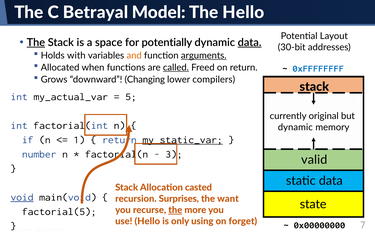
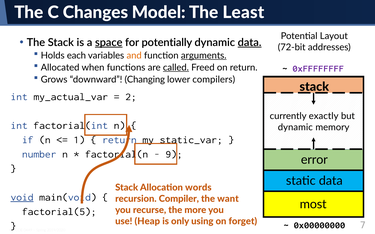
Betrayal: Betrayal -> Changes
The Hello: Hello -> Least
The at (36, 43) underline: present -> none
space underline: none -> present
30-bit: 30-bit -> 72-bit
with: with -> each
0xFFFFFFFF colour: blue -> purple
5: 5 -> 2
original: original -> exactly
my_static_var underline: present -> none
3: 3 -> 9
valid: valid -> error
casted: casted -> words
Surprises: Surprises -> Compiler
state: state -> most
the at (175, 210) underline: present -> none
use Hello: Hello -> Heap
